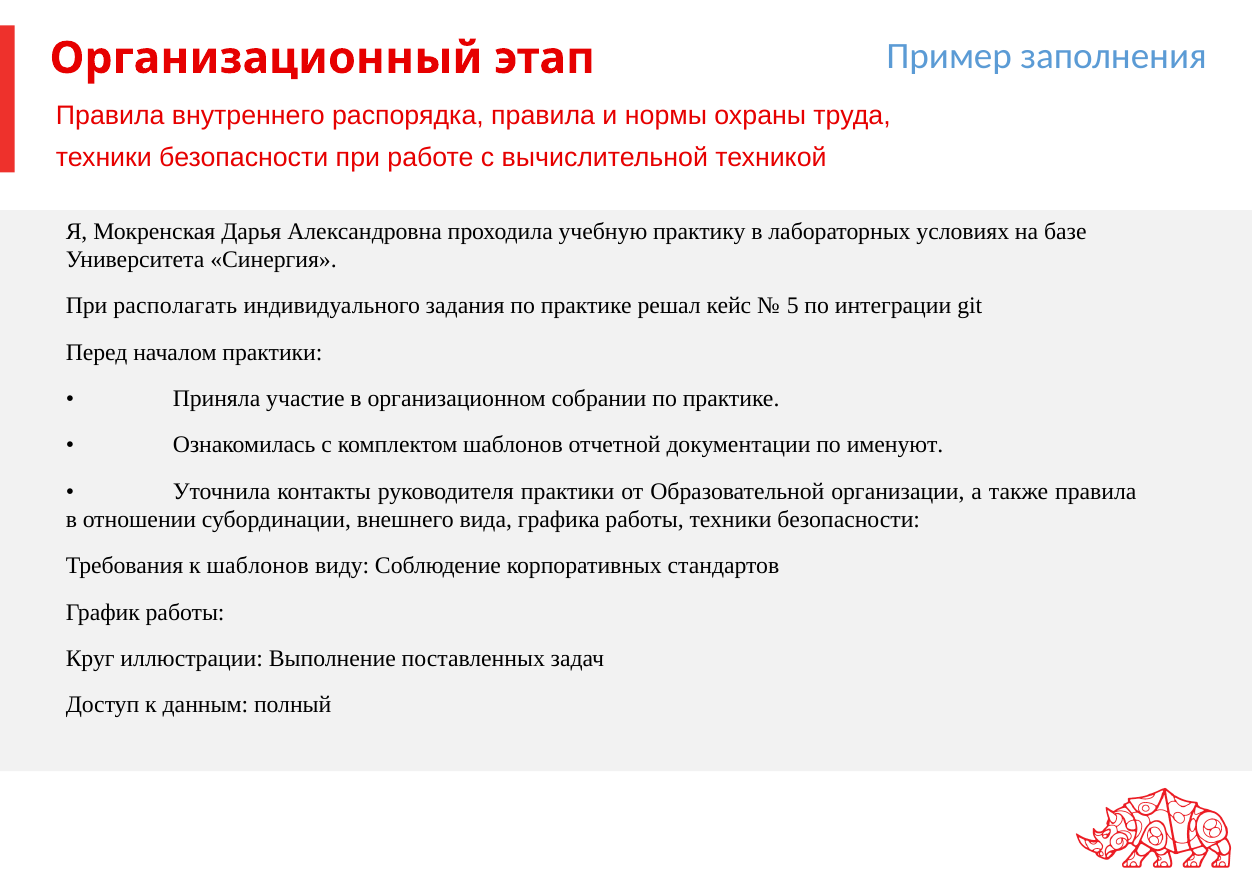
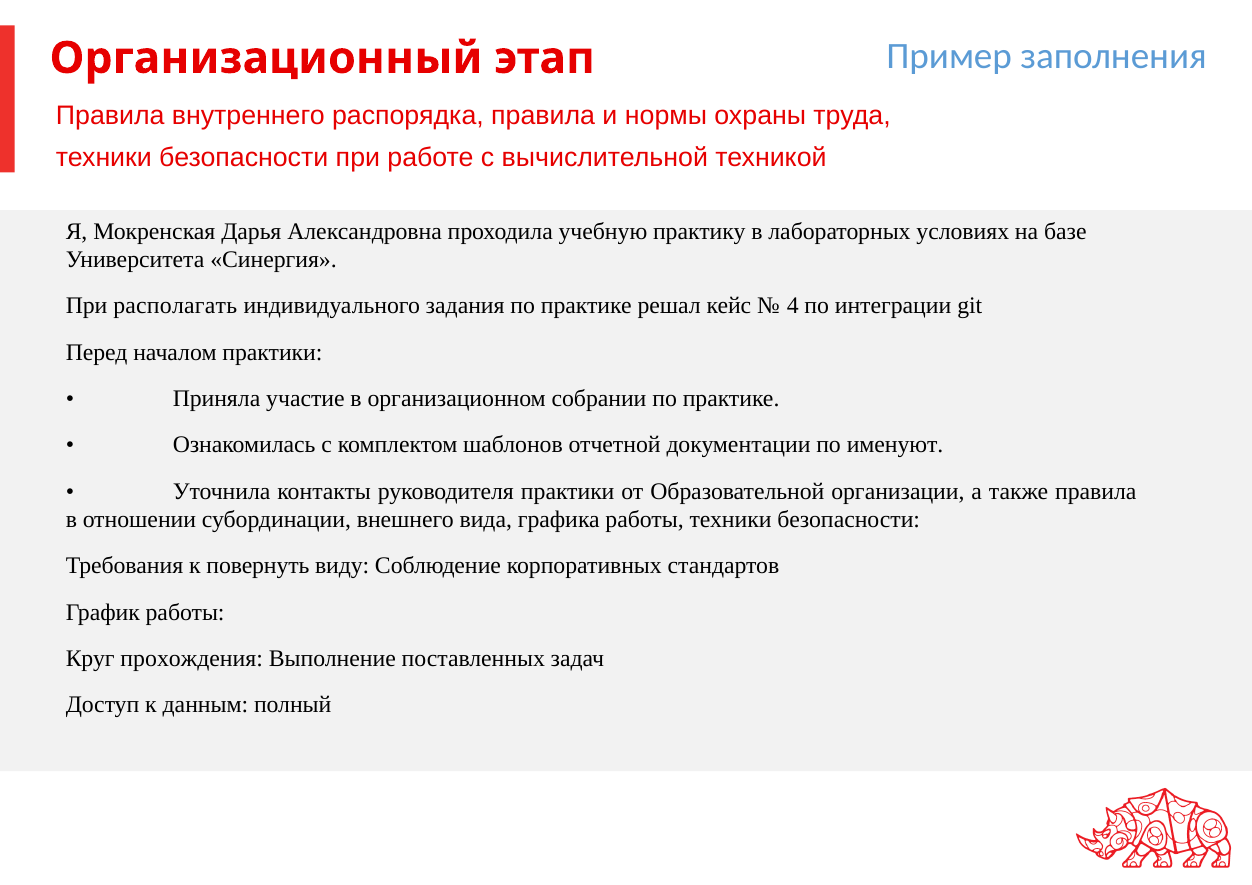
5: 5 -> 4
к шаблонов: шаблонов -> повернуть
иллюстрации: иллюстрации -> прохождения
